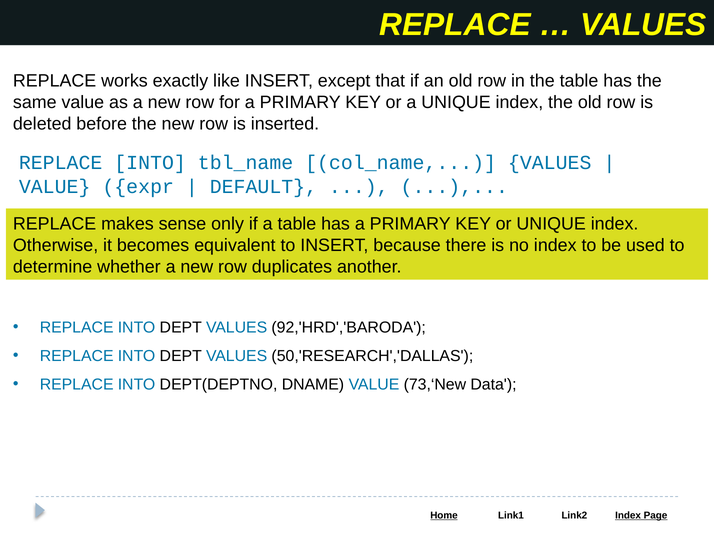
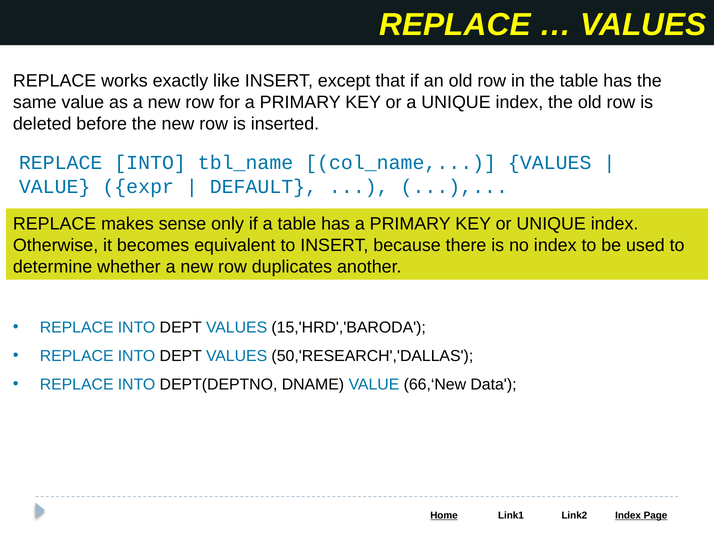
92,'HRD','BARODA: 92,'HRD','BARODA -> 15,'HRD','BARODA
73,‘New: 73,‘New -> 66,‘New
